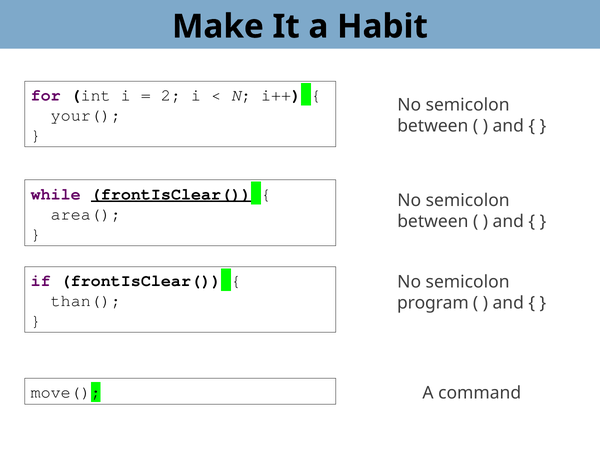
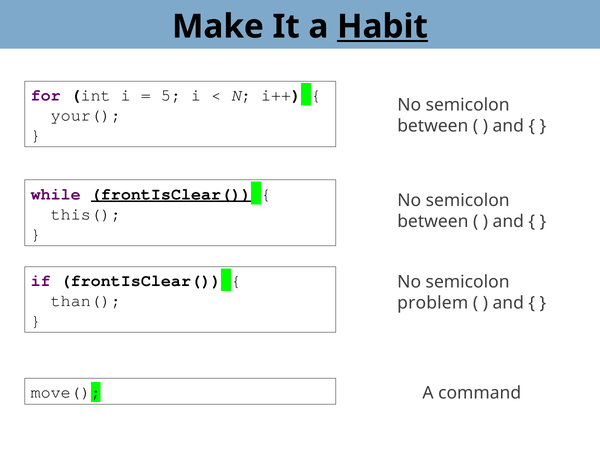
Habit underline: none -> present
2: 2 -> 5
area(: area( -> this(
program: program -> problem
